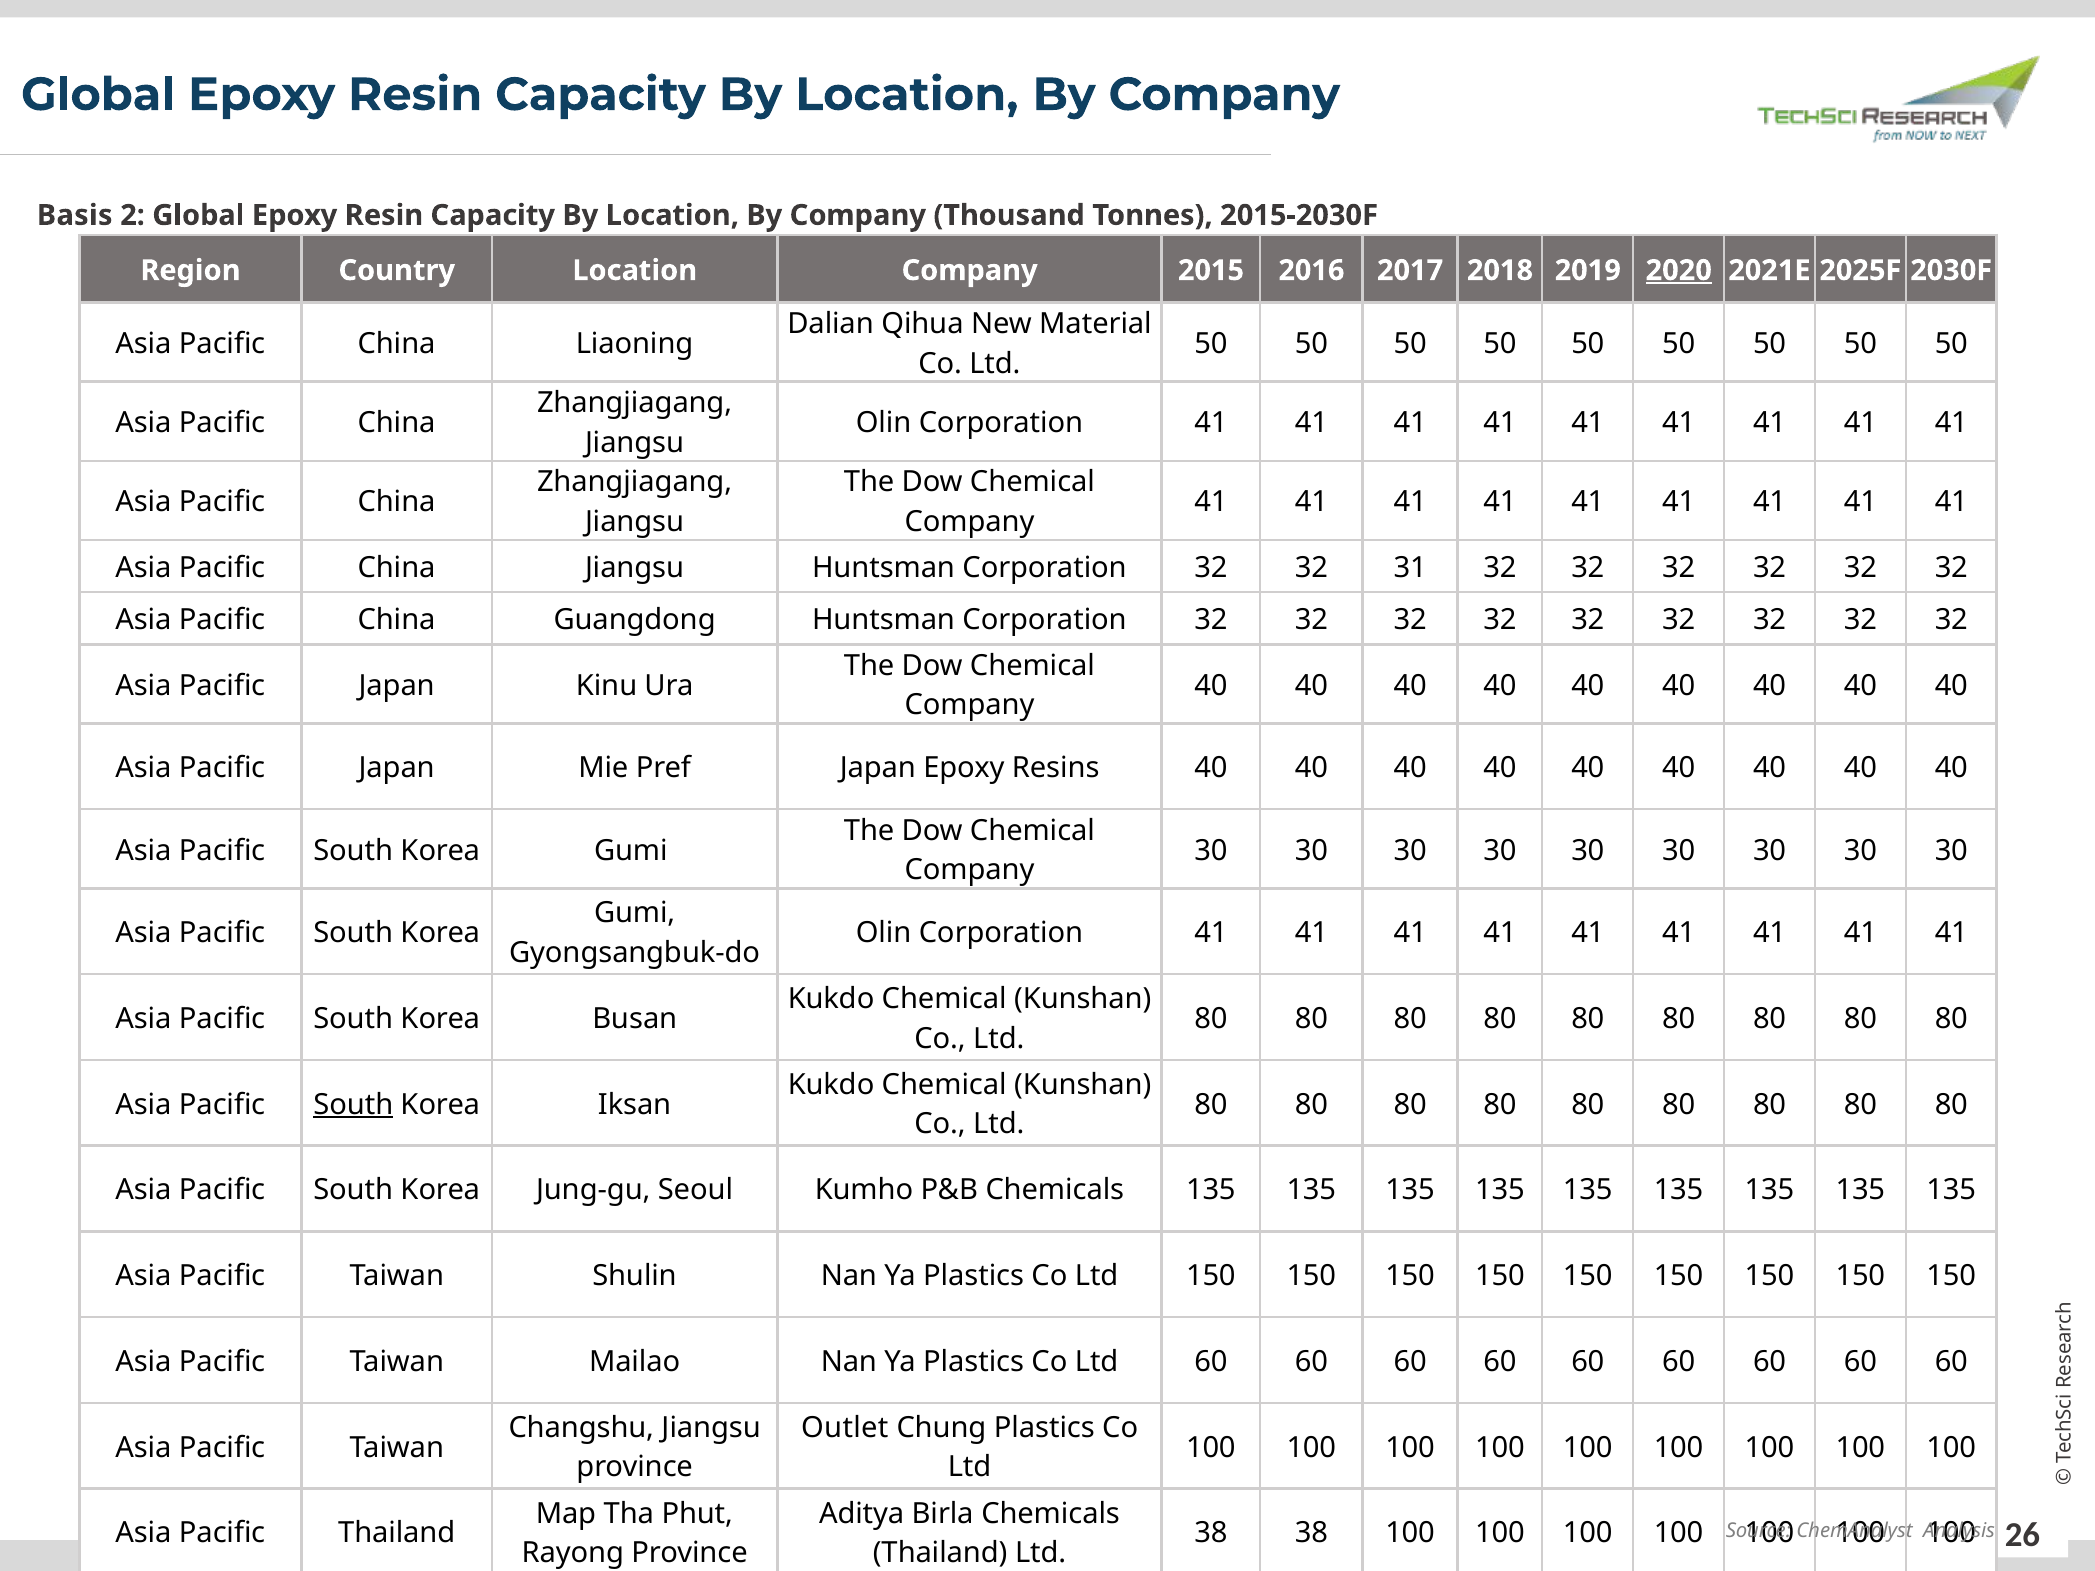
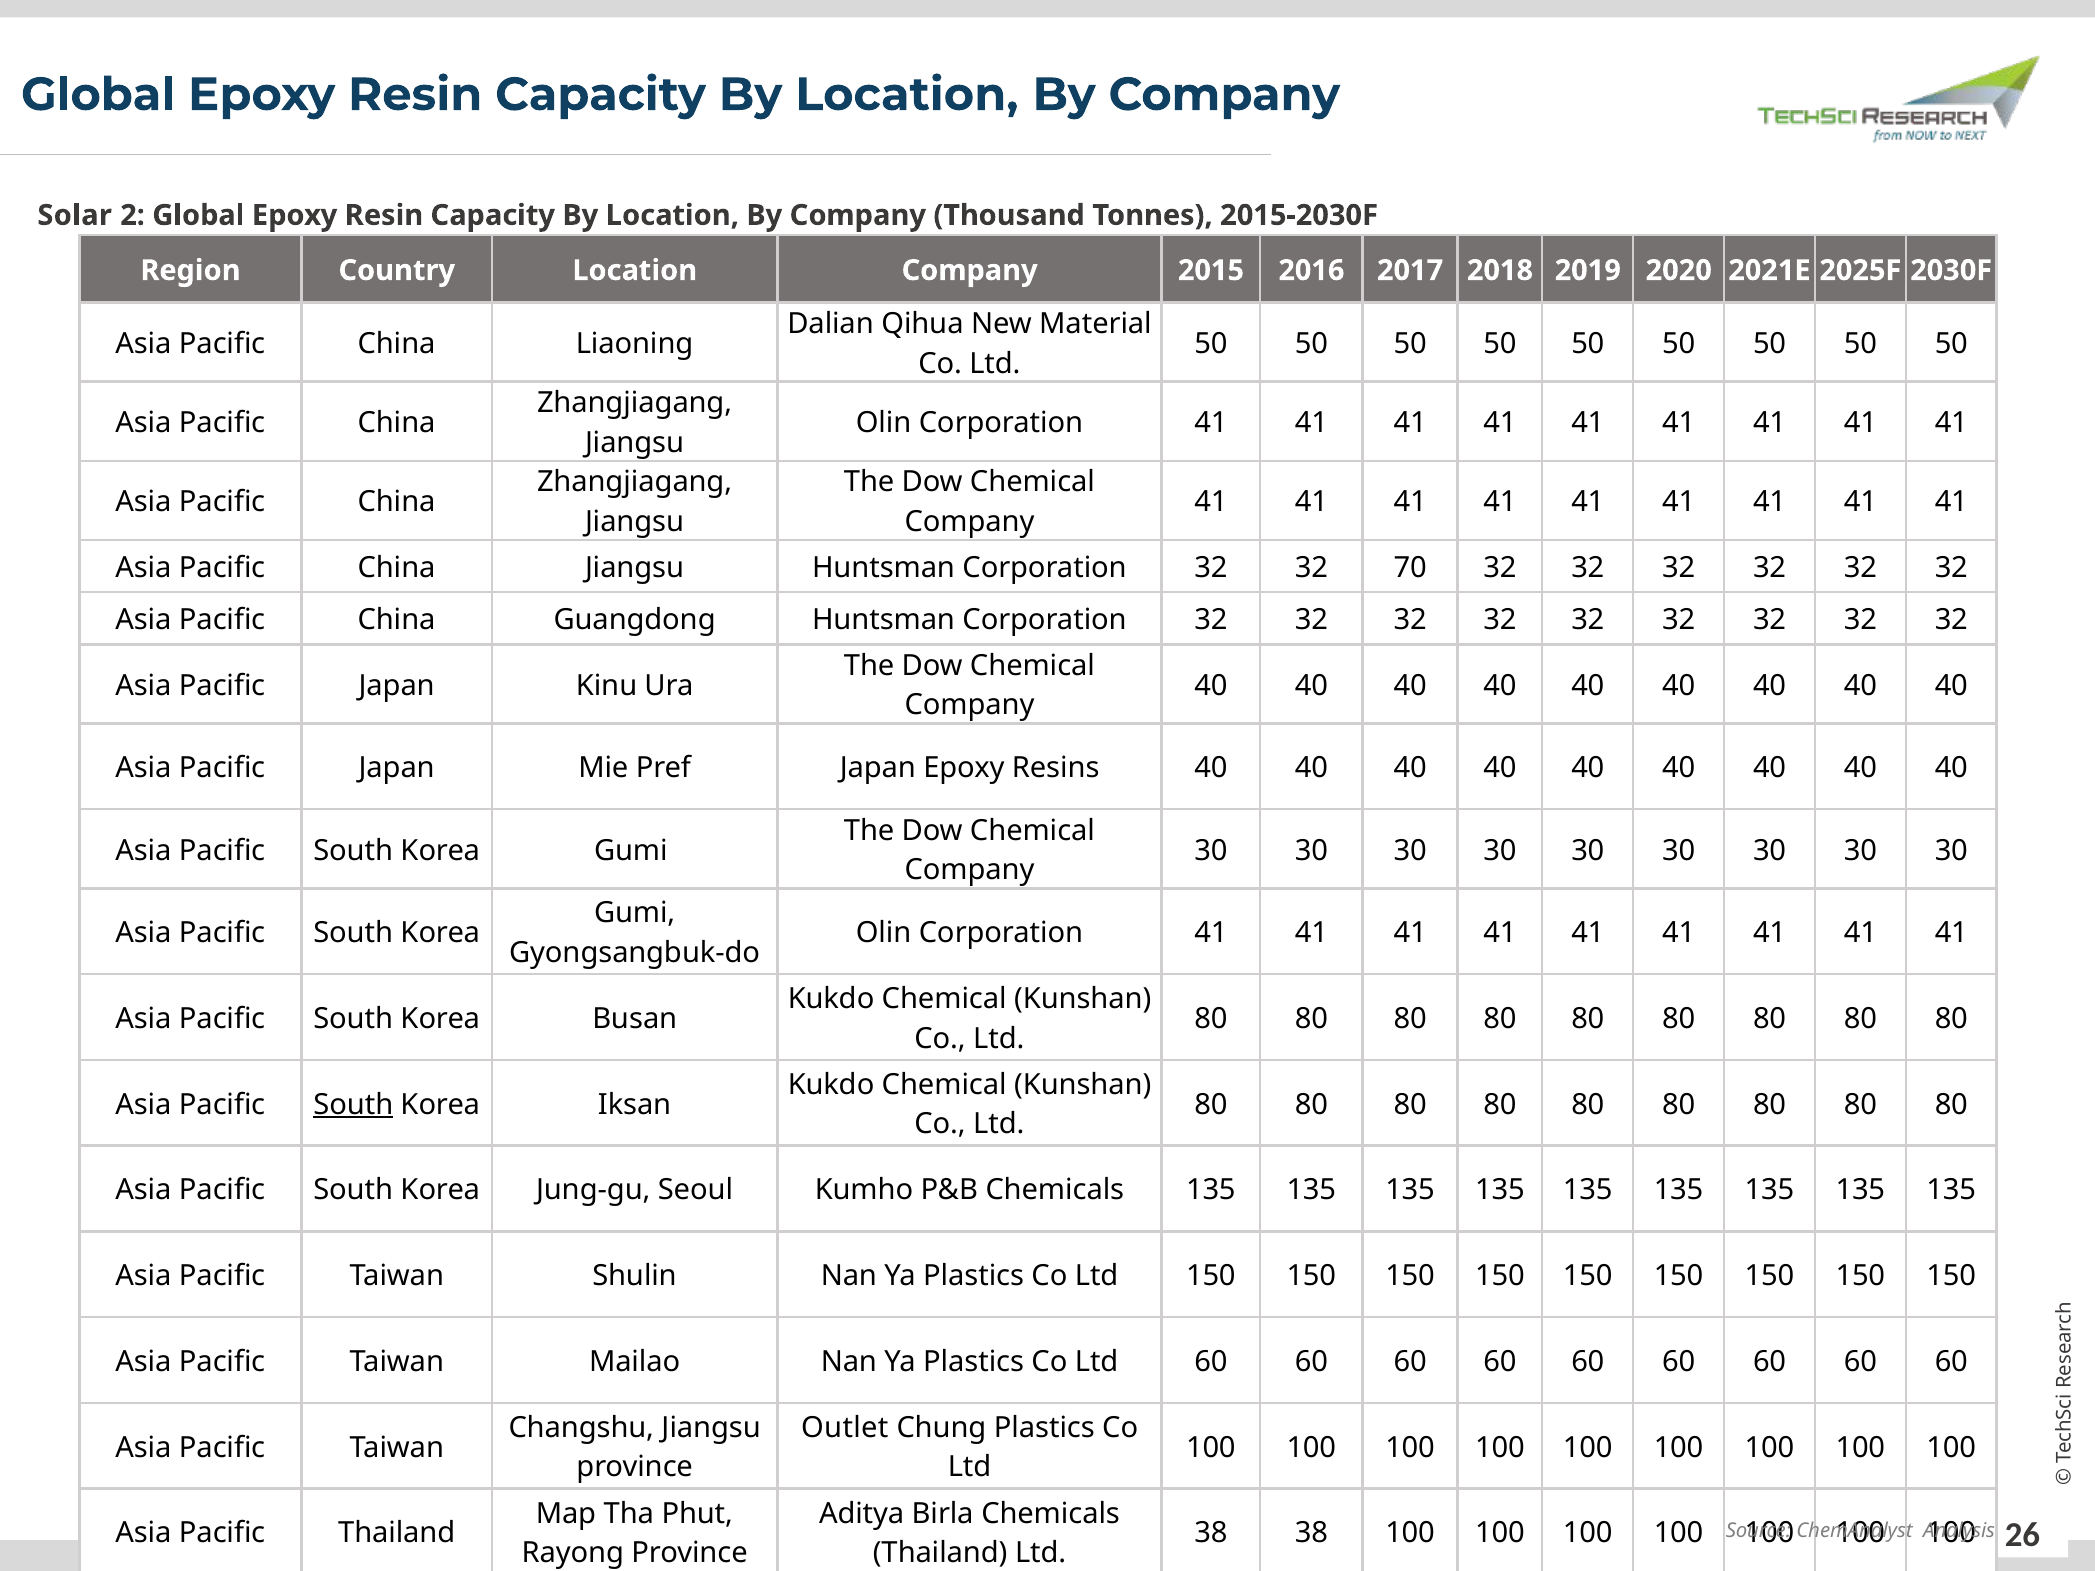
Basis: Basis -> Solar
2020 underline: present -> none
31: 31 -> 70
